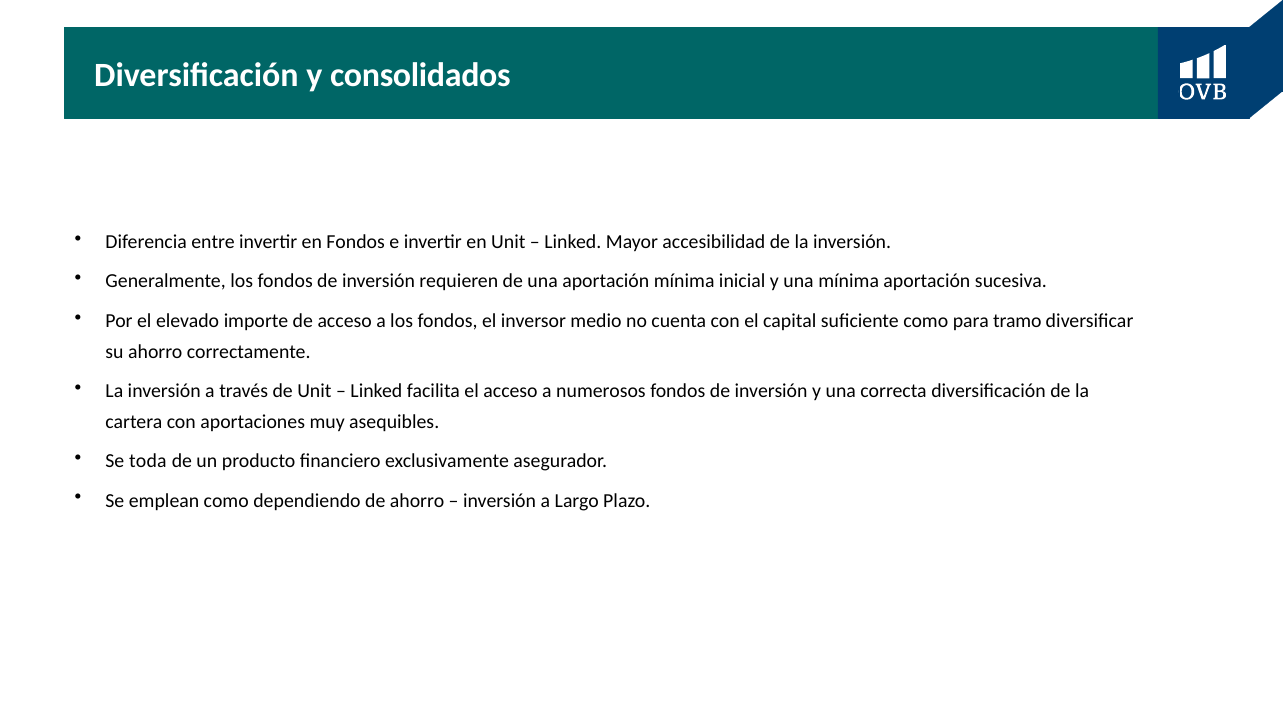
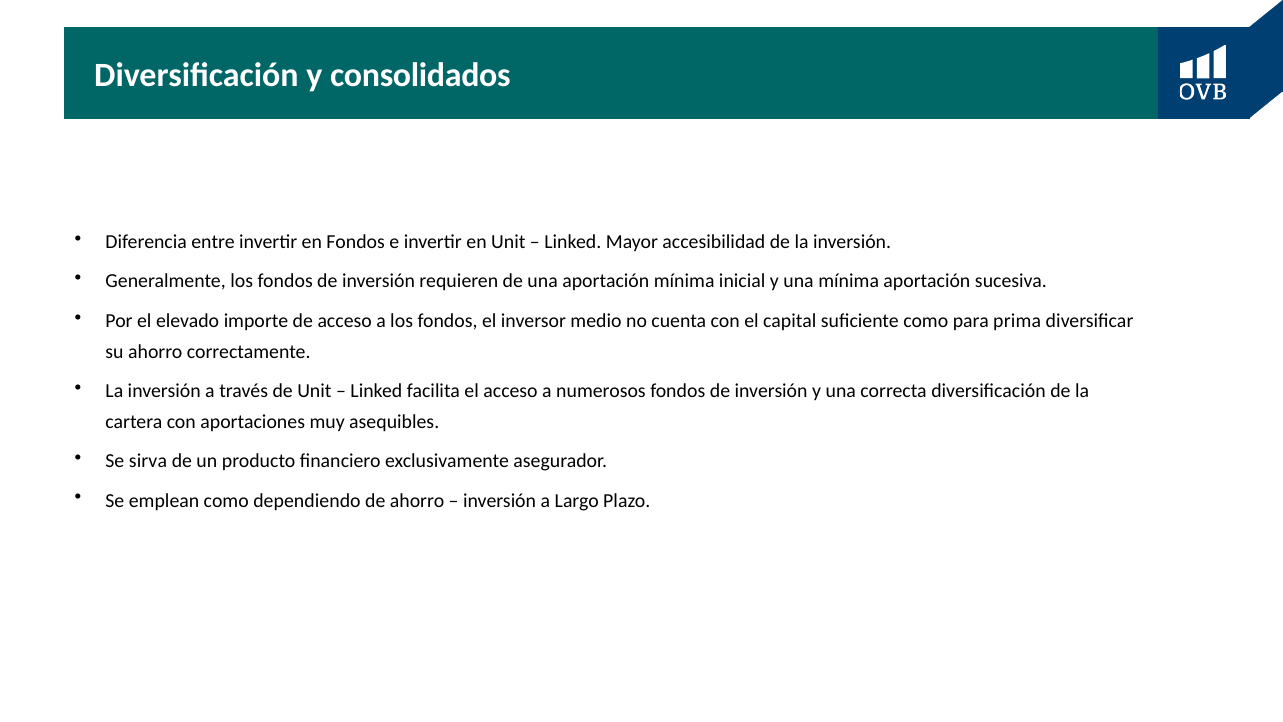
tramo: tramo -> prima
toda: toda -> sirva
